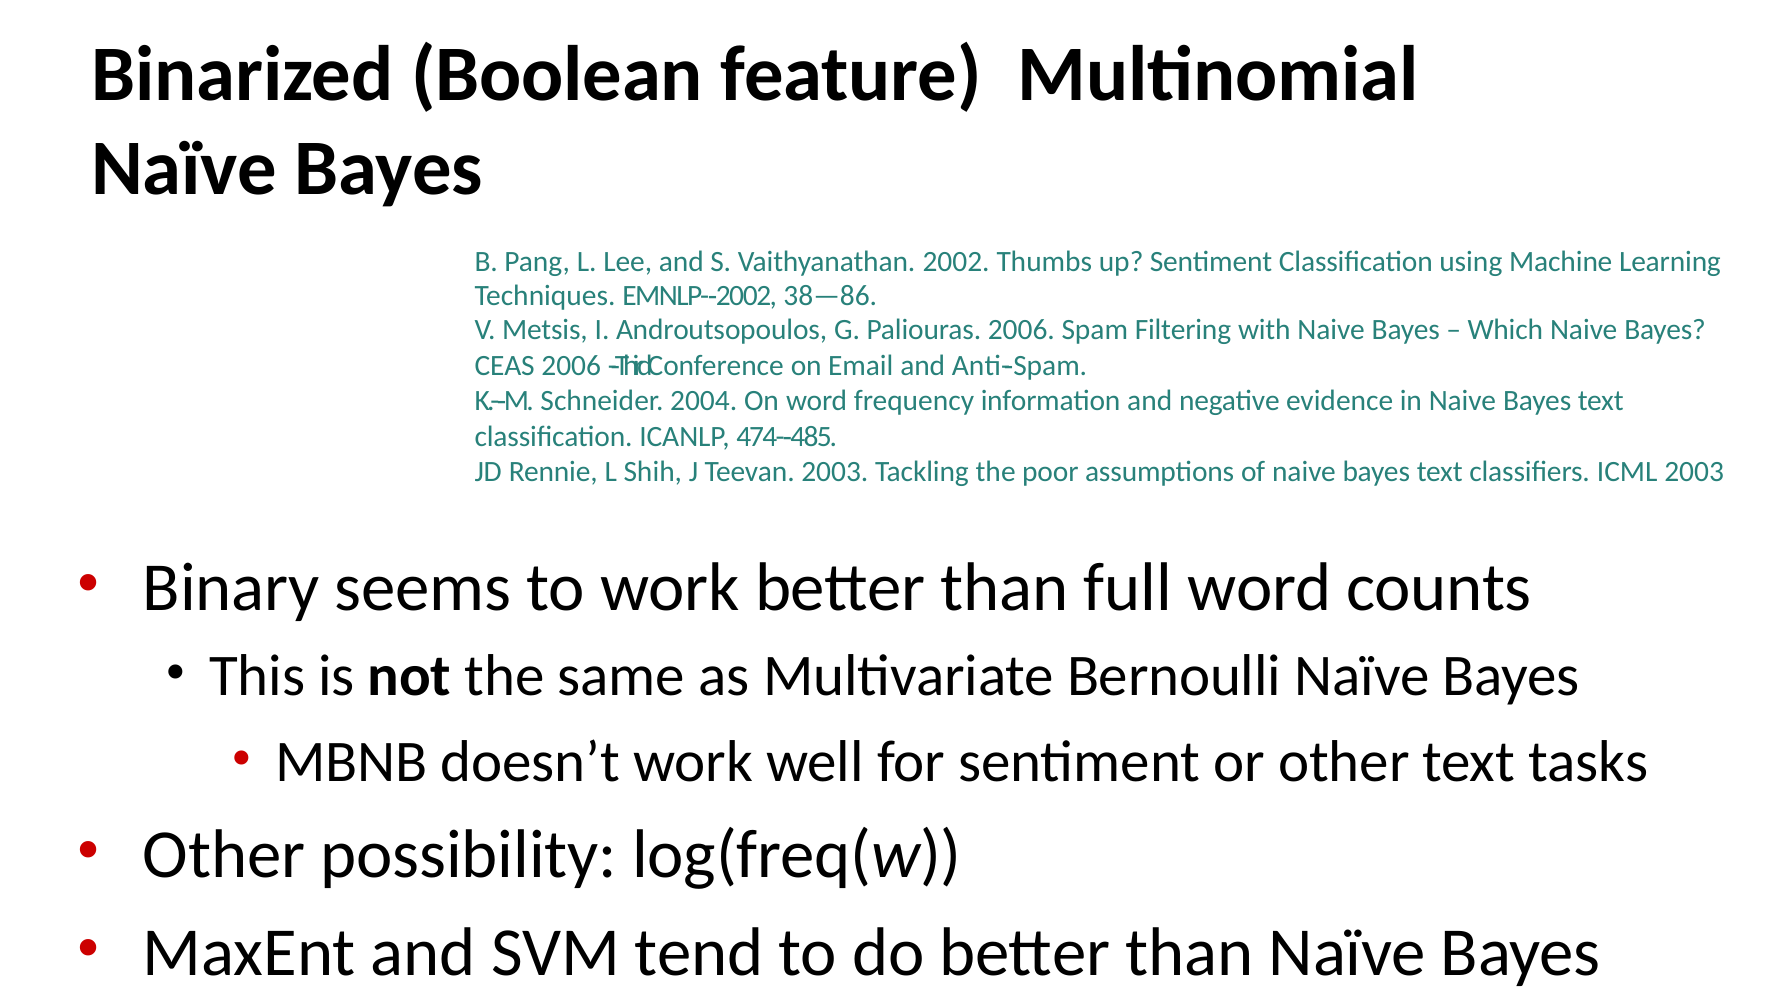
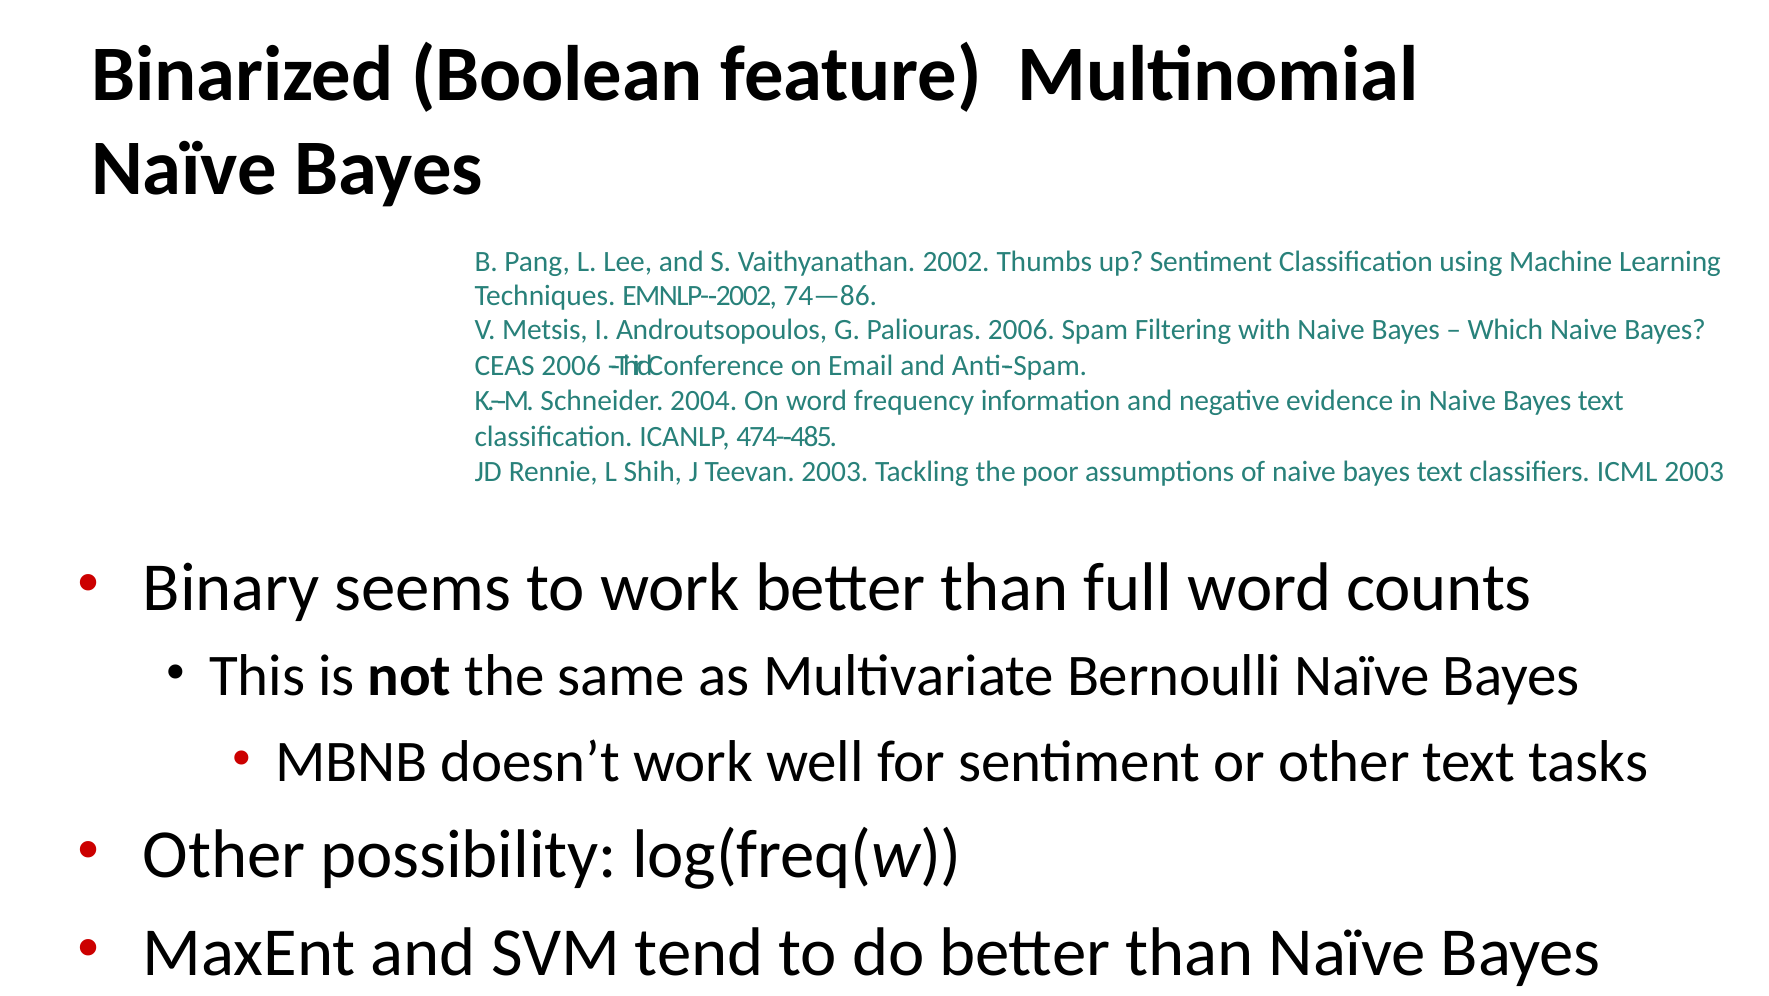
38—86: 38—86 -> 74—86
